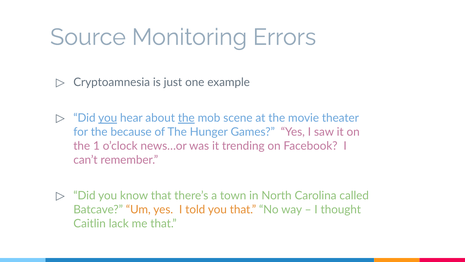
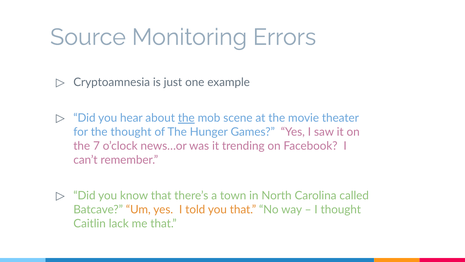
you at (108, 118) underline: present -> none
the because: because -> thought
1: 1 -> 7
